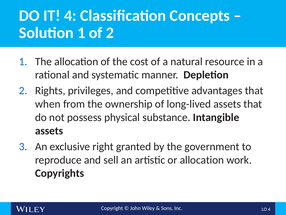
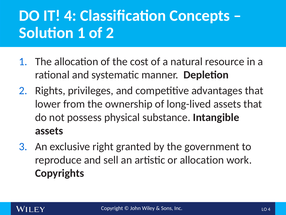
when: when -> lower
